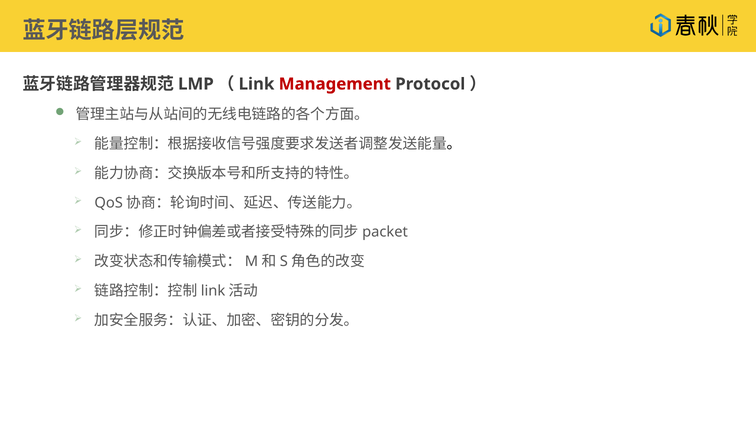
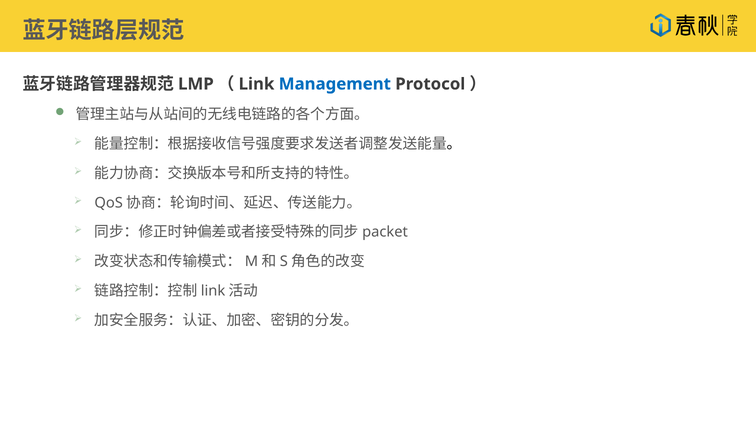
Management colour: red -> blue
